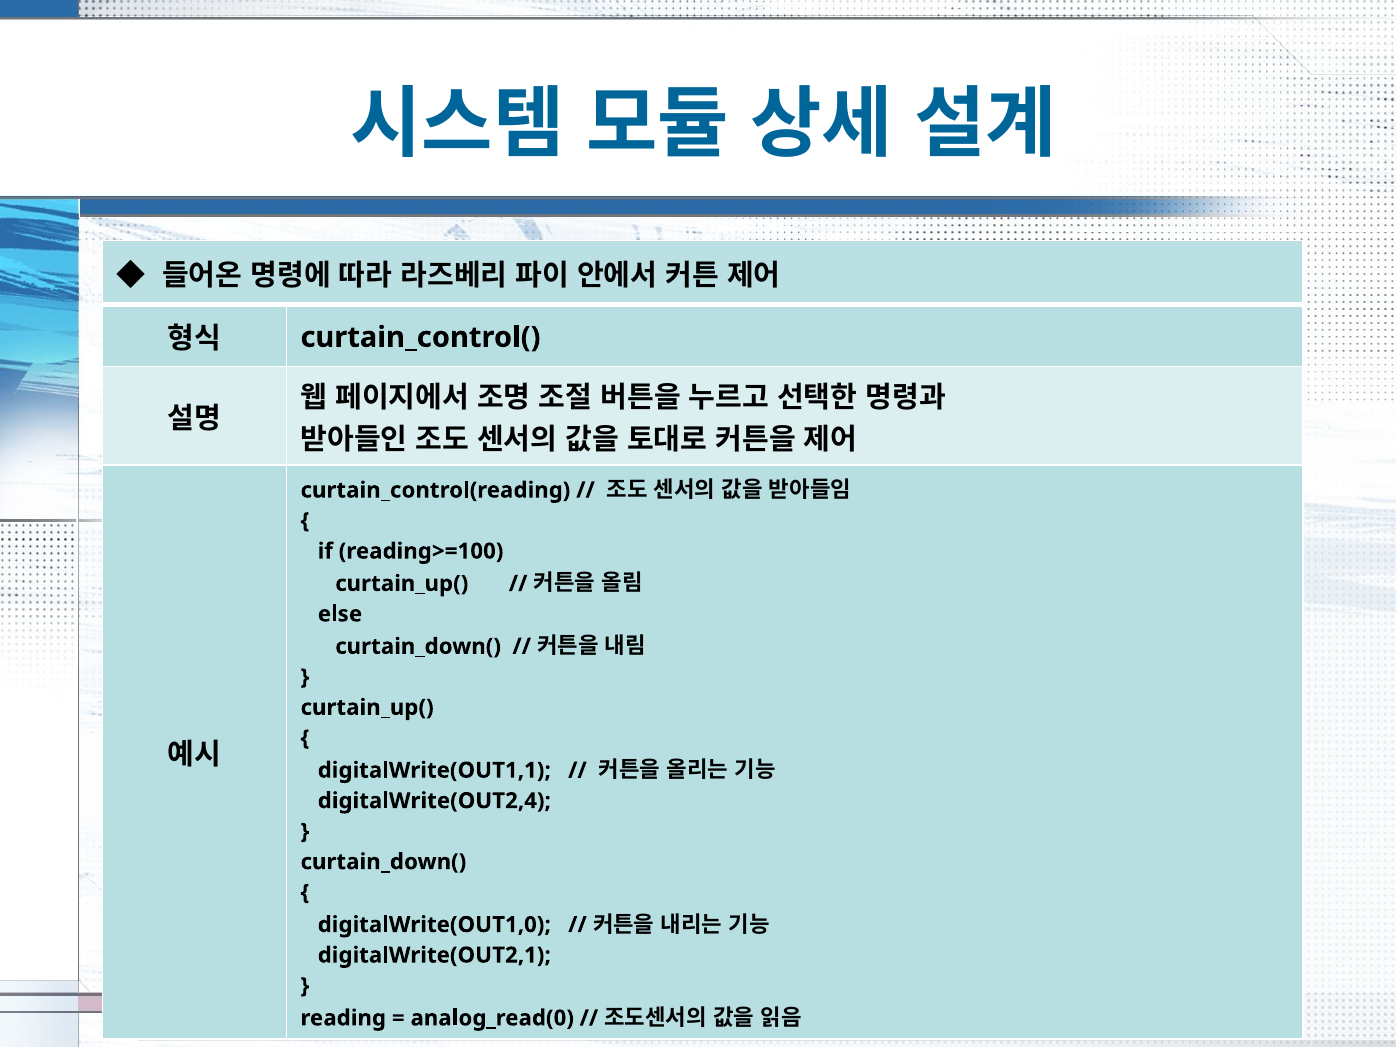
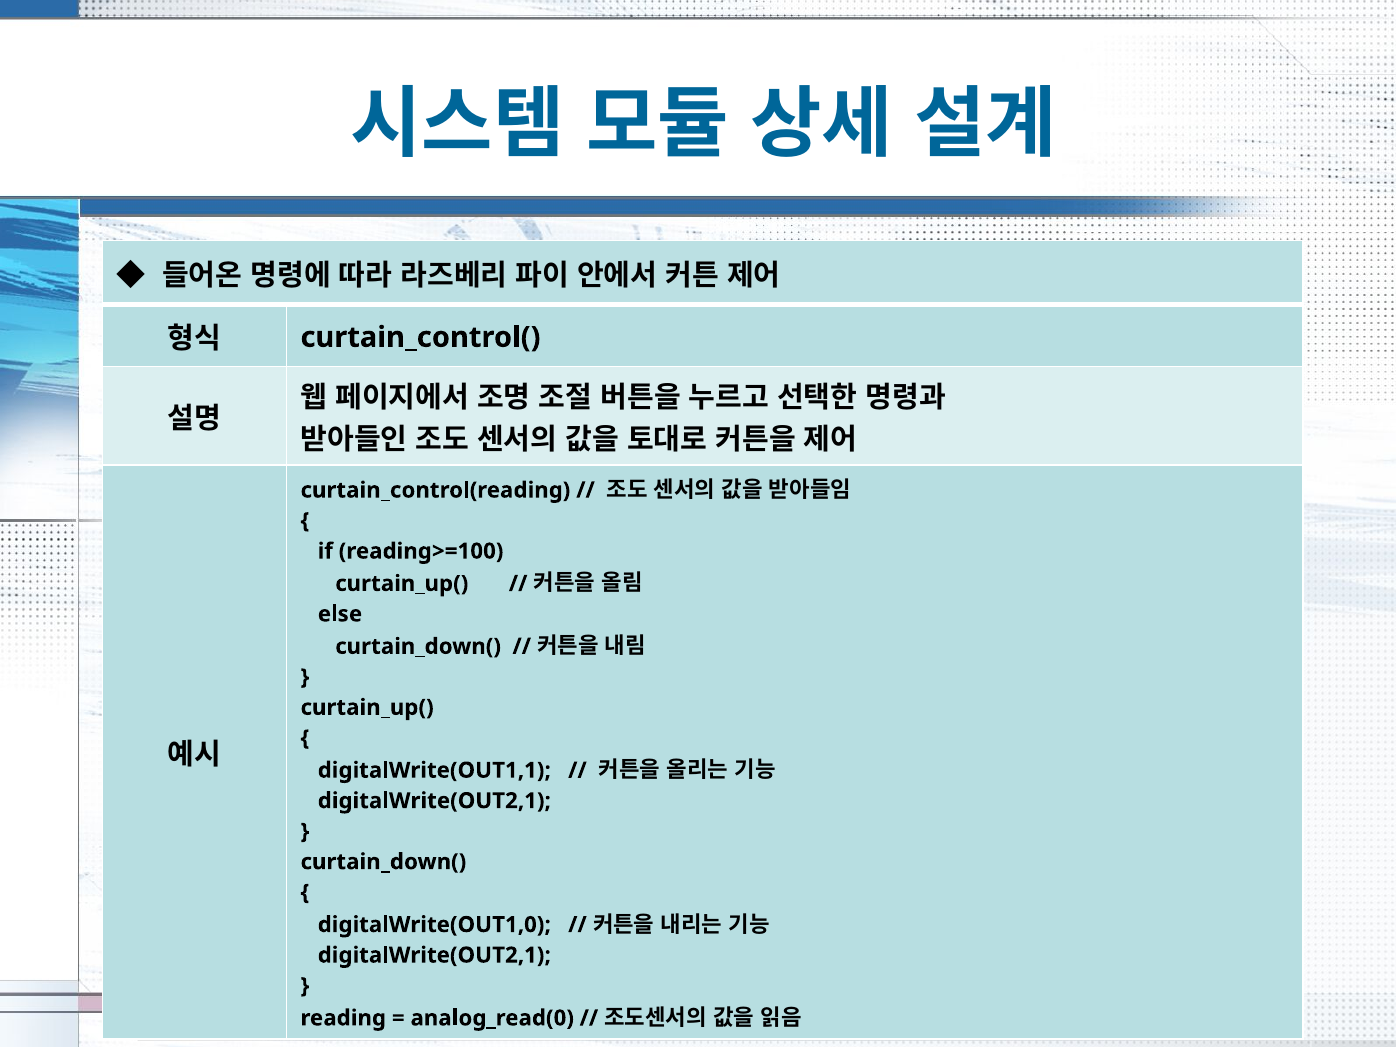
digitalWrite(OUT2,4 at (434, 801): digitalWrite(OUT2,4 -> digitalWrite(OUT2,1
